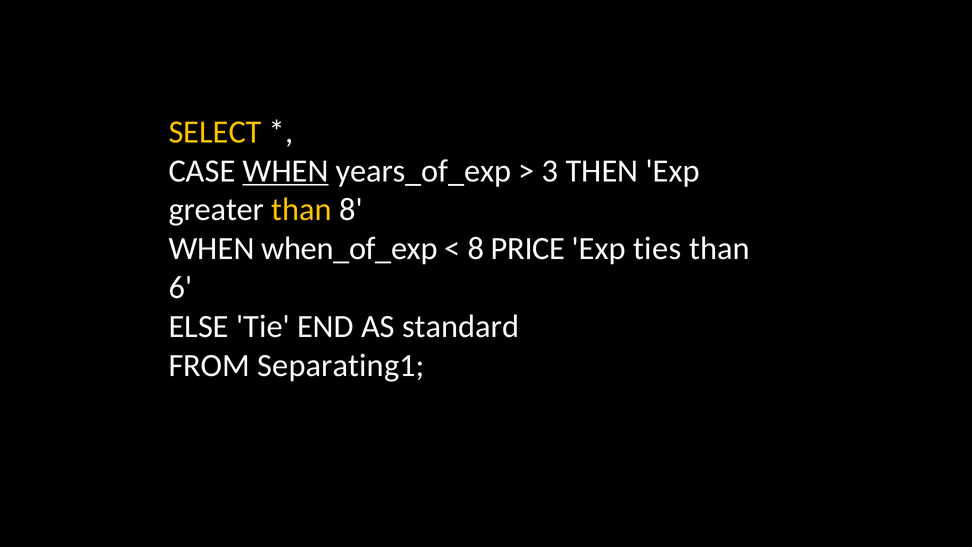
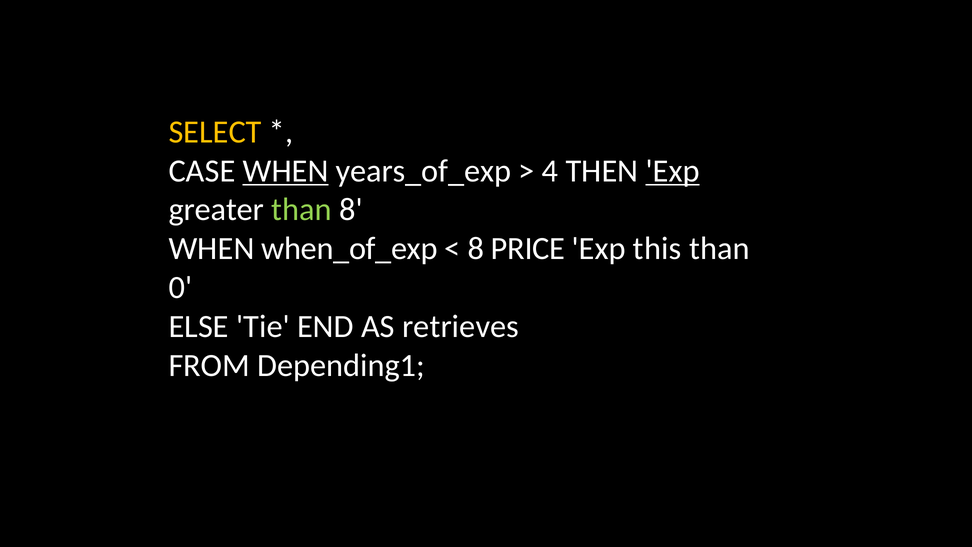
3: 3 -> 4
Exp at (673, 171) underline: none -> present
than at (302, 210) colour: yellow -> light green
ties: ties -> this
6: 6 -> 0
standard: standard -> retrieves
Separating1: Separating1 -> Depending1
